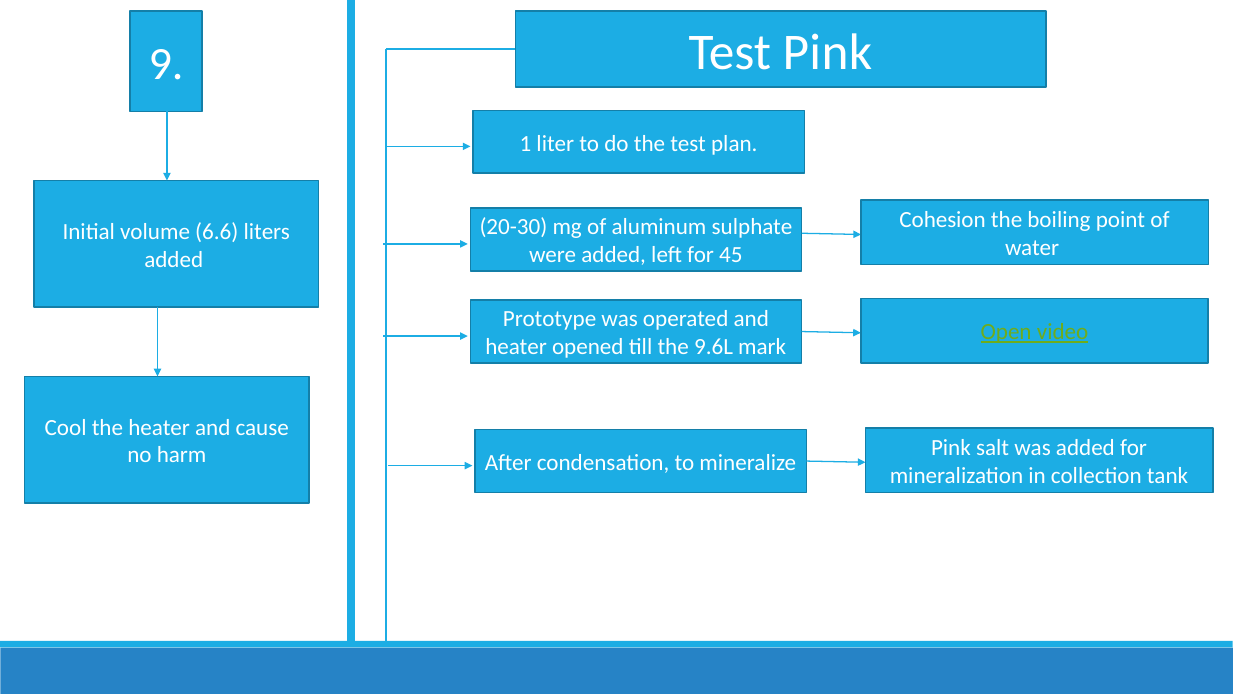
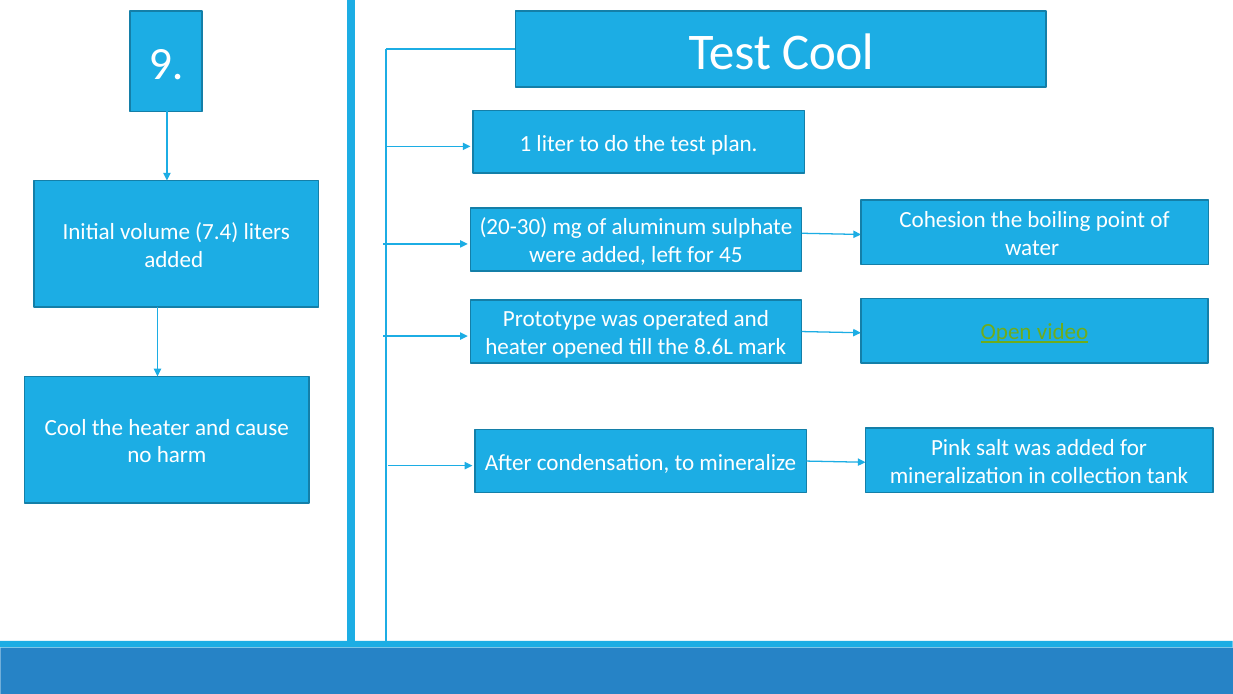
Test Pink: Pink -> Cool
6.6: 6.6 -> 7.4
9.6L: 9.6L -> 8.6L
